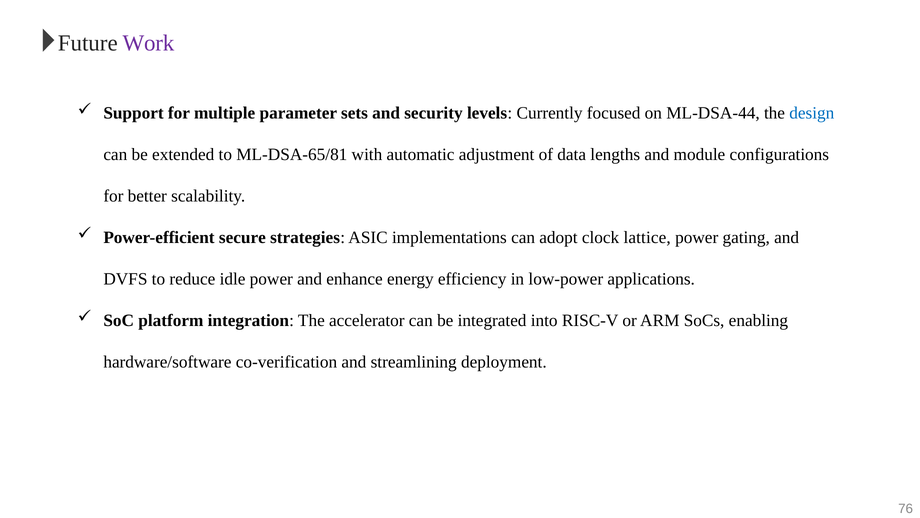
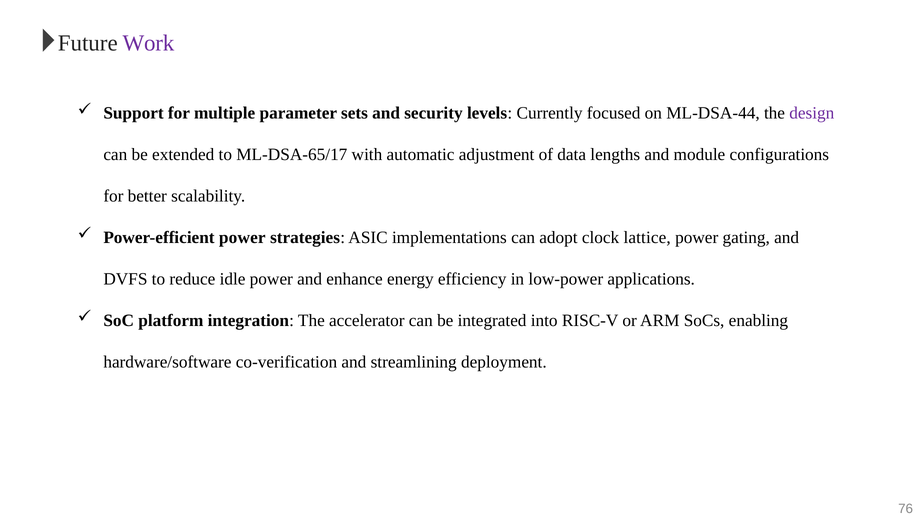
design colour: blue -> purple
ML-DSA-65/81: ML-DSA-65/81 -> ML-DSA-65/17
Power-efficient secure: secure -> power
